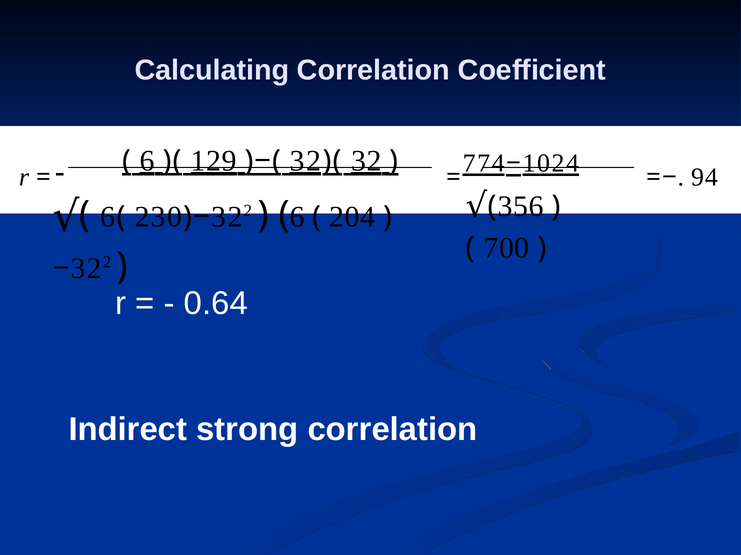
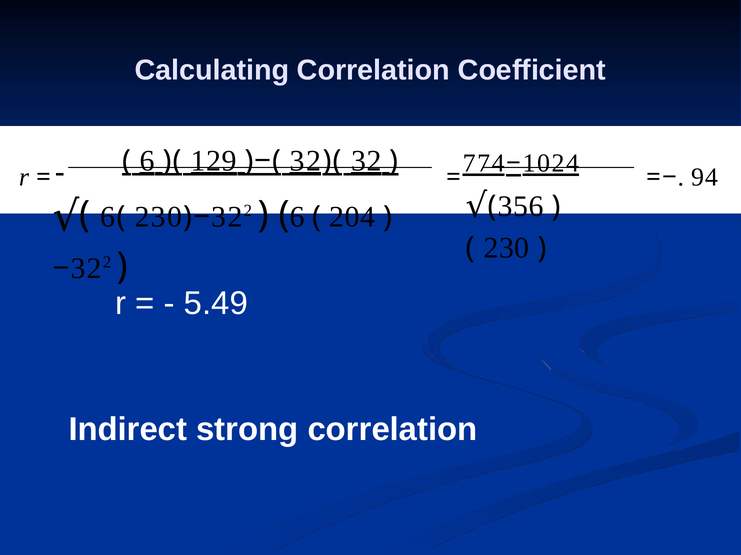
700 at (507, 248): 700 -> 230
0.64: 0.64 -> 5.49
